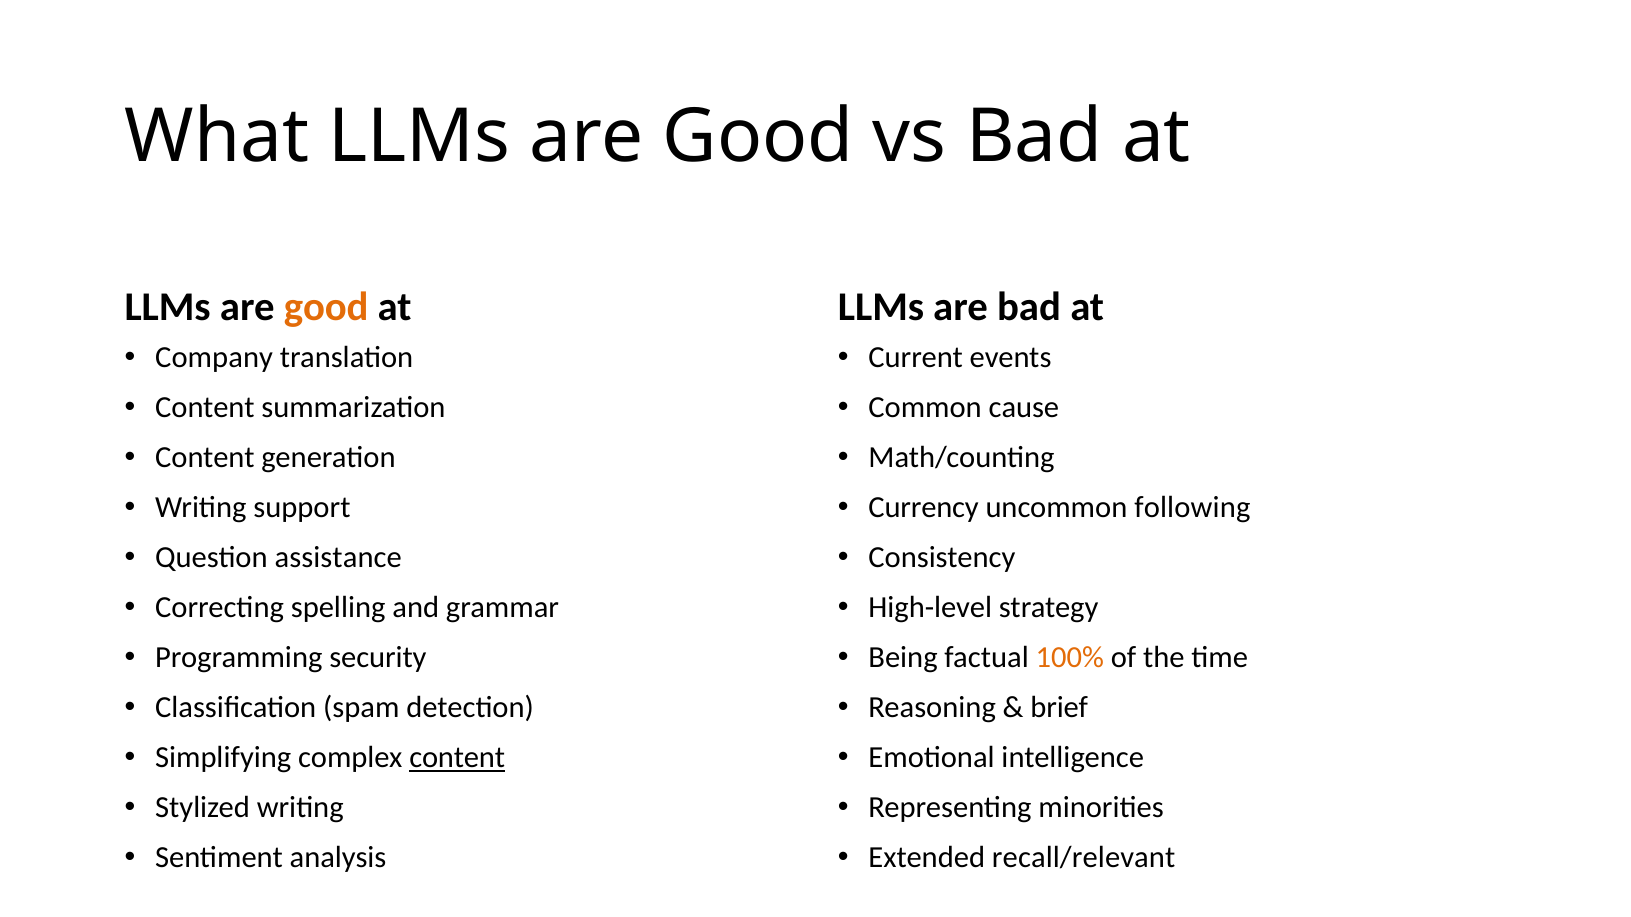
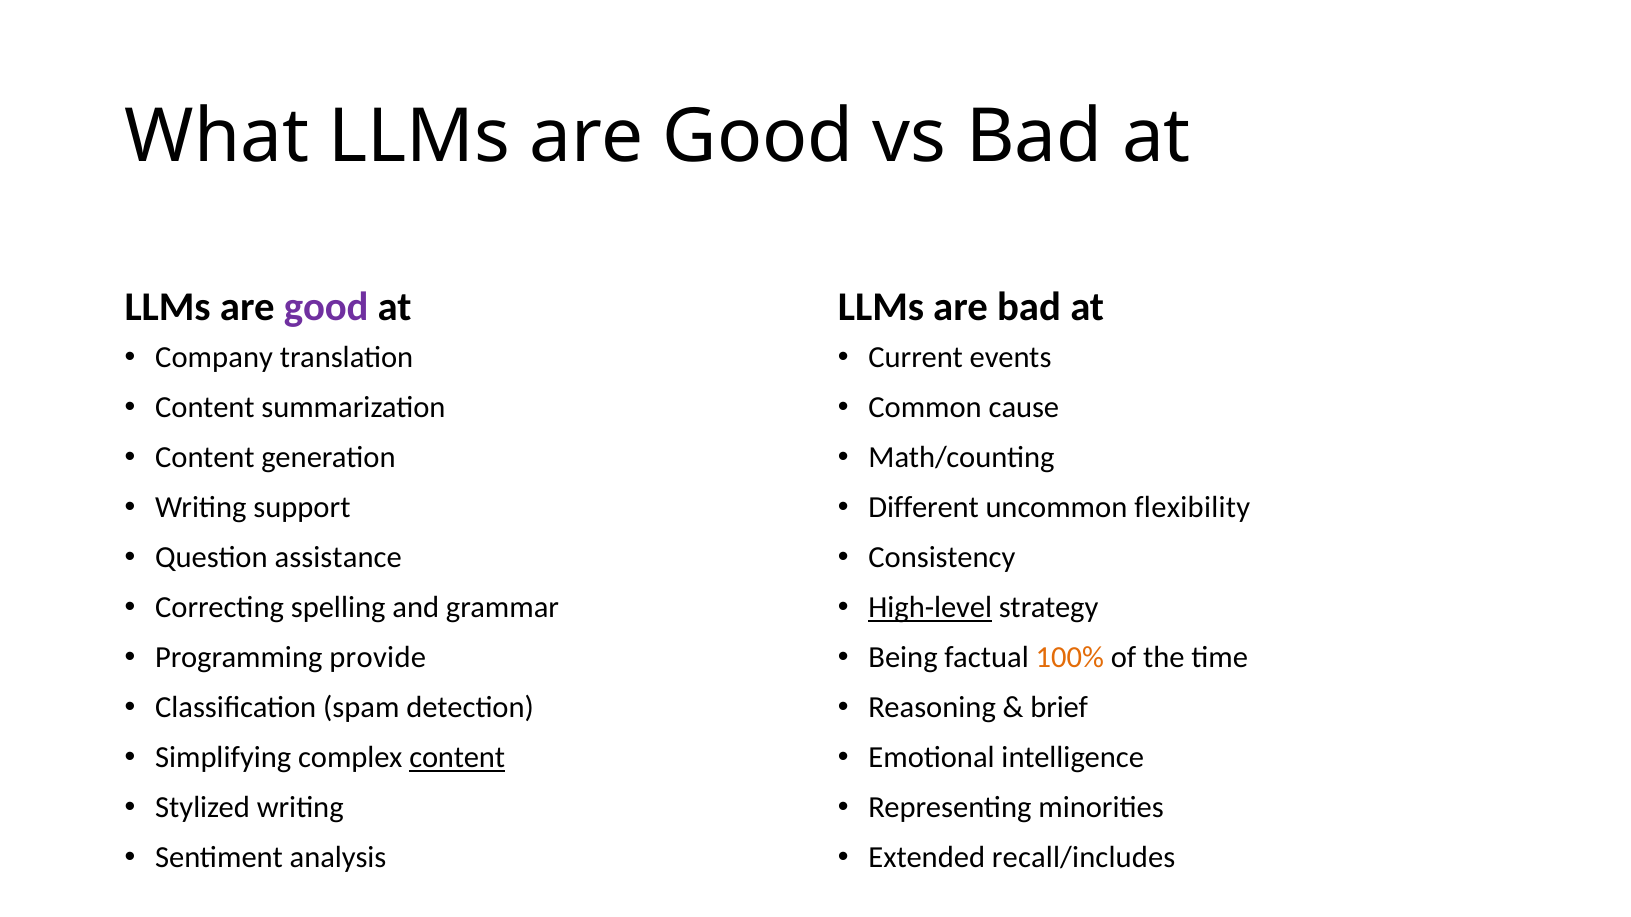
good at (326, 307) colour: orange -> purple
Currency: Currency -> Different
following: following -> flexibility
High-level underline: none -> present
security: security -> provide
recall/relevant: recall/relevant -> recall/includes
